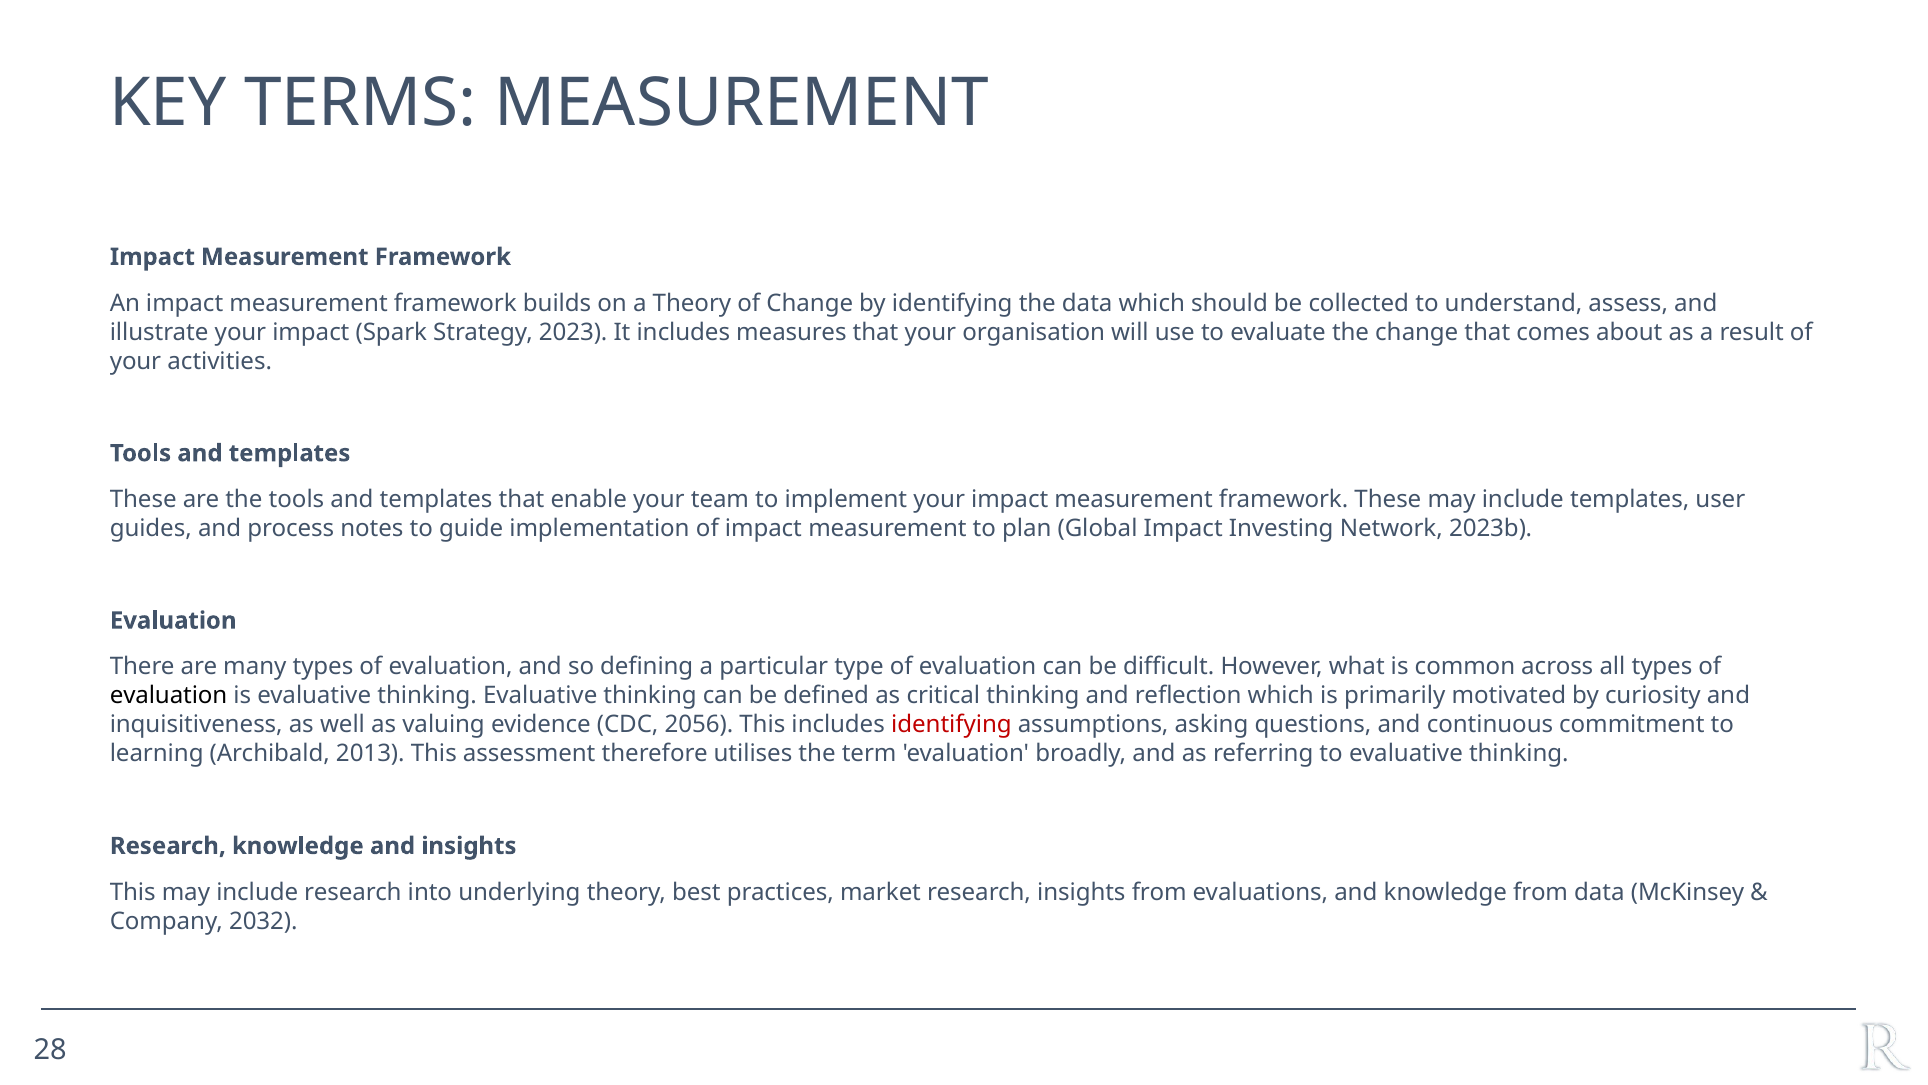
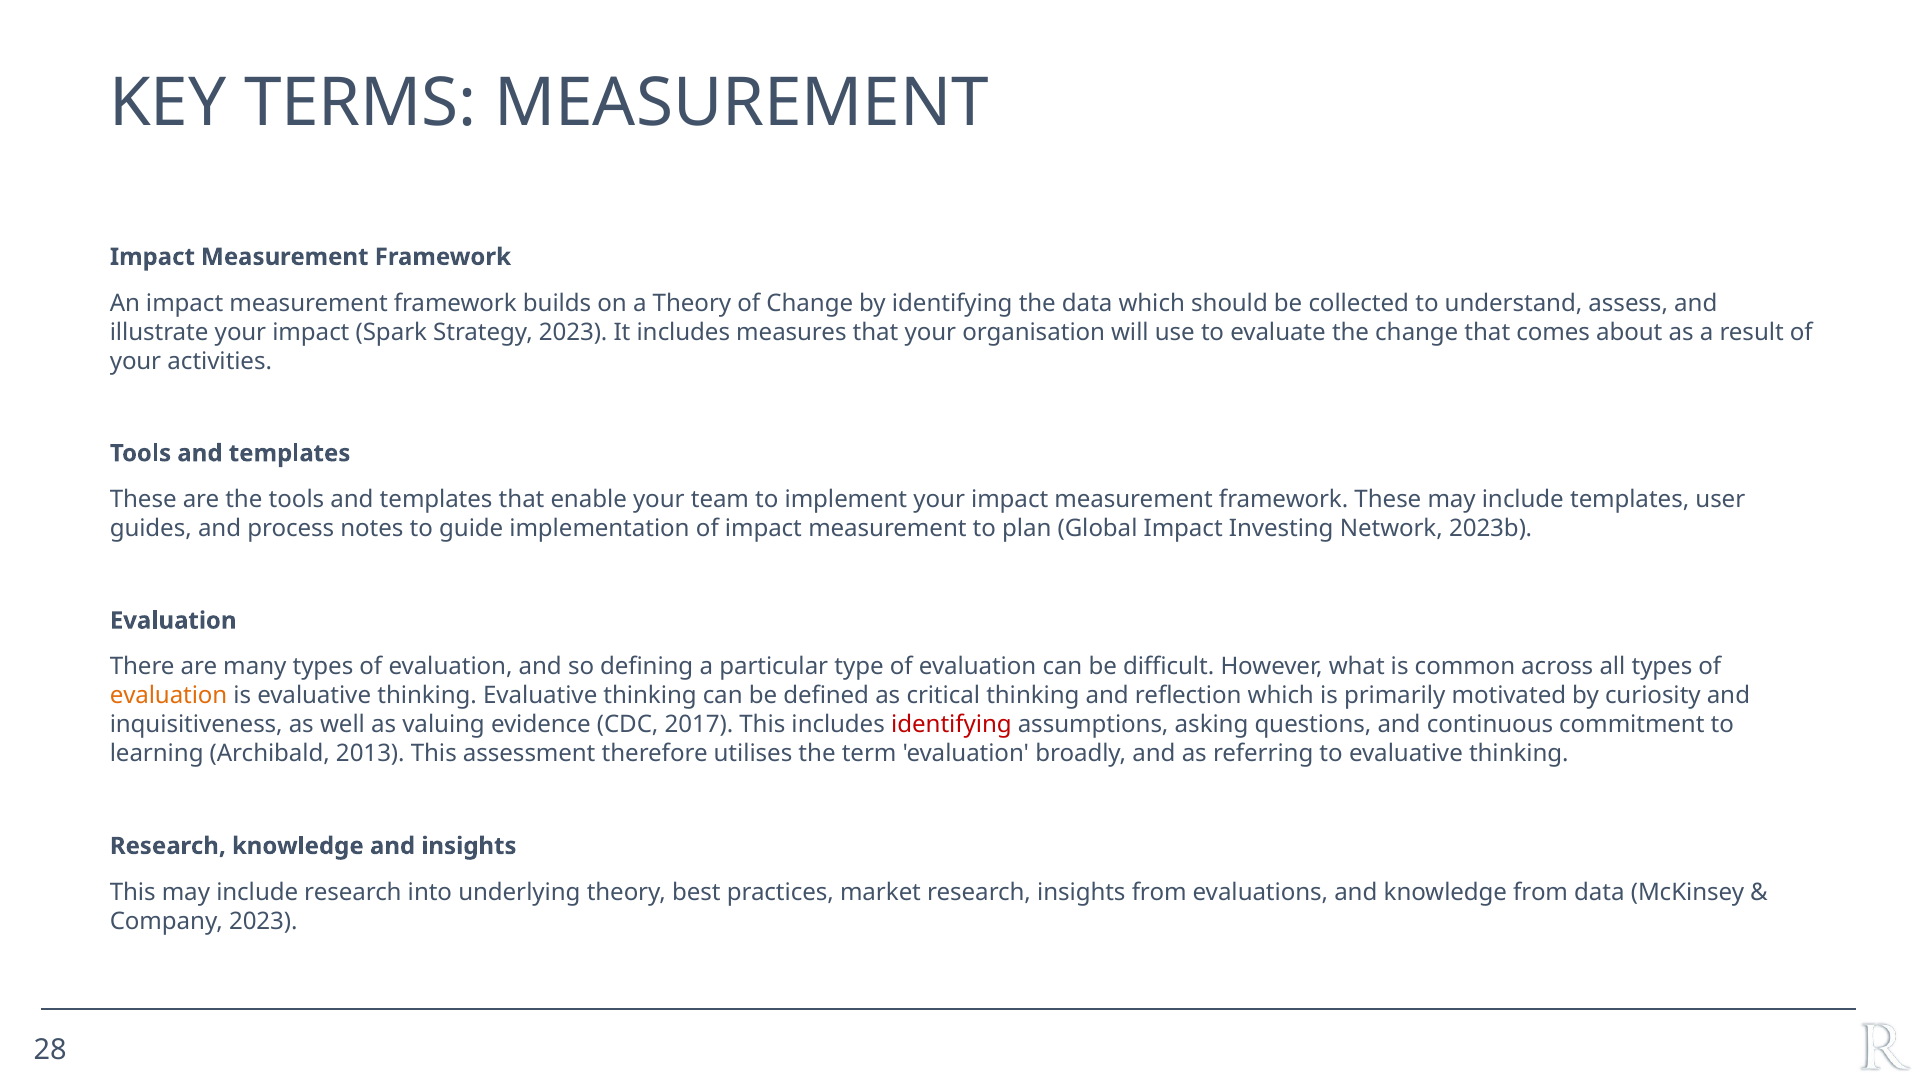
evaluation at (169, 695) colour: black -> orange
2056: 2056 -> 2017
Company 2032: 2032 -> 2023
